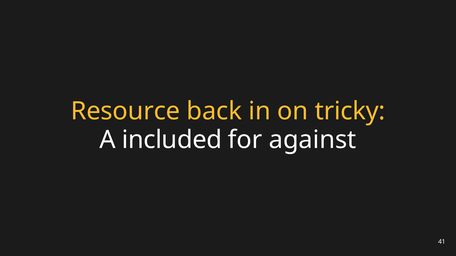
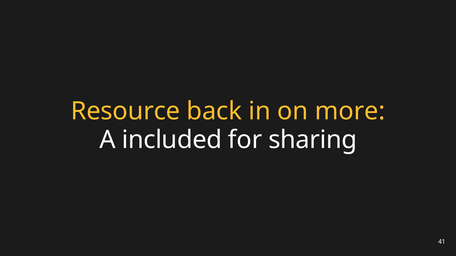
tricky: tricky -> more
against: against -> sharing
